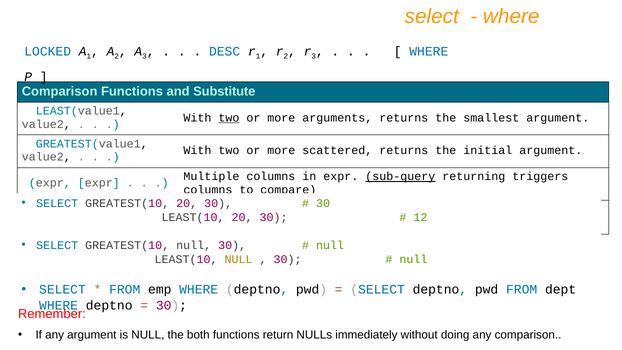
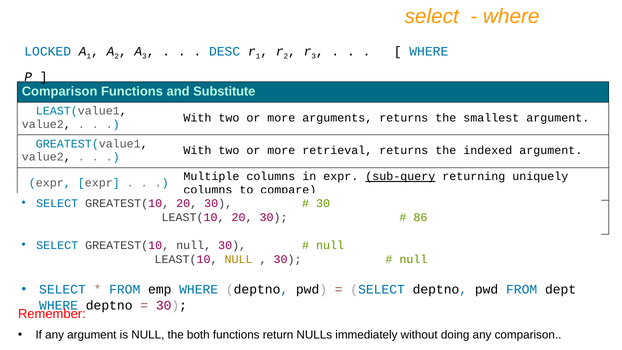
two at (229, 118) underline: present -> none
scattered: scattered -> retrieval
initial: initial -> indexed
triggers: triggers -> uniquely
12: 12 -> 86
